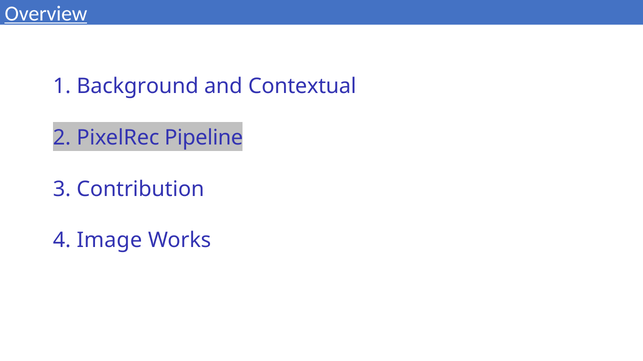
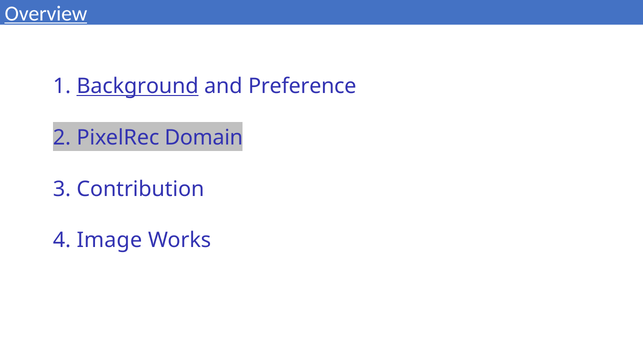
Background underline: none -> present
Contextual: Contextual -> Preference
Pipeline: Pipeline -> Domain
